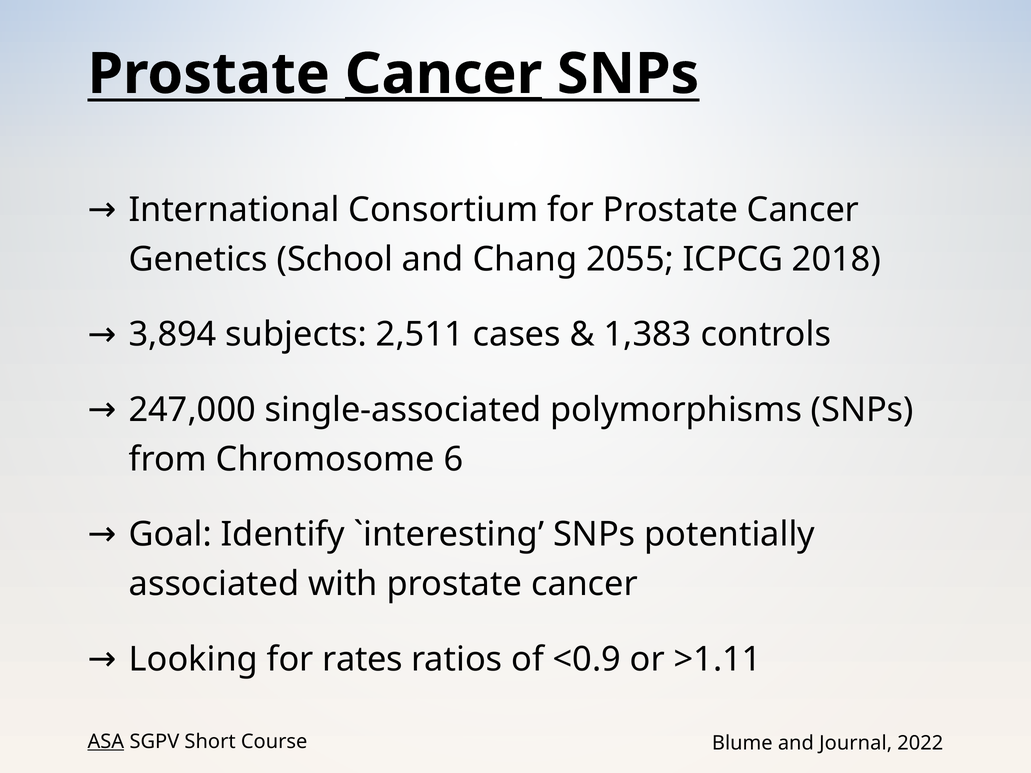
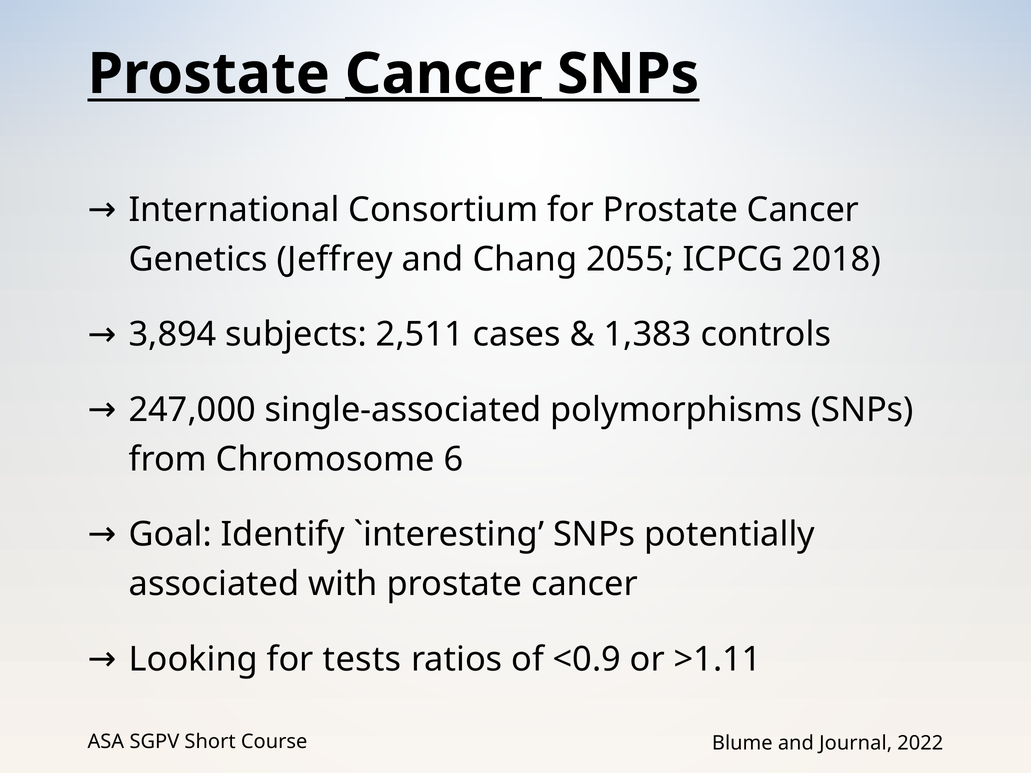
School: School -> Jeffrey
rates: rates -> tests
ASA underline: present -> none
